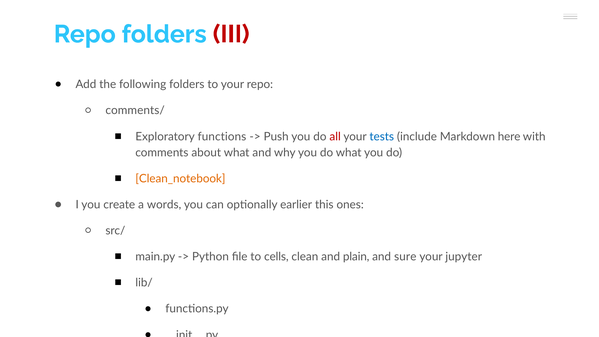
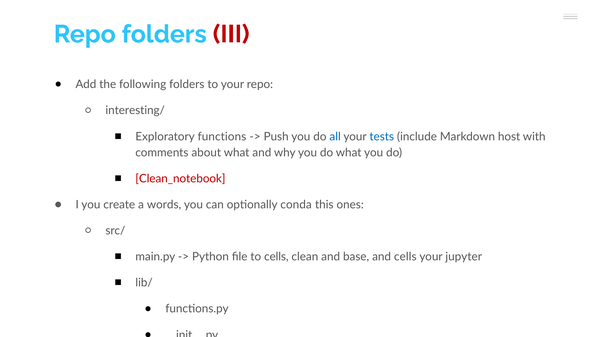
comments/: comments/ -> interesting/
all colour: red -> blue
here: here -> host
Clean_notebook colour: orange -> red
earlier: earlier -> conda
plain: plain -> base
and sure: sure -> cells
